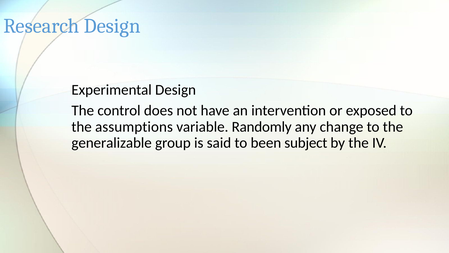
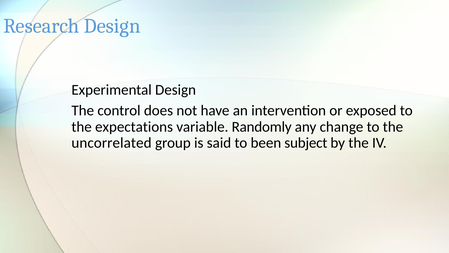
assumptions: assumptions -> expectations
generalizable: generalizable -> uncorrelated
